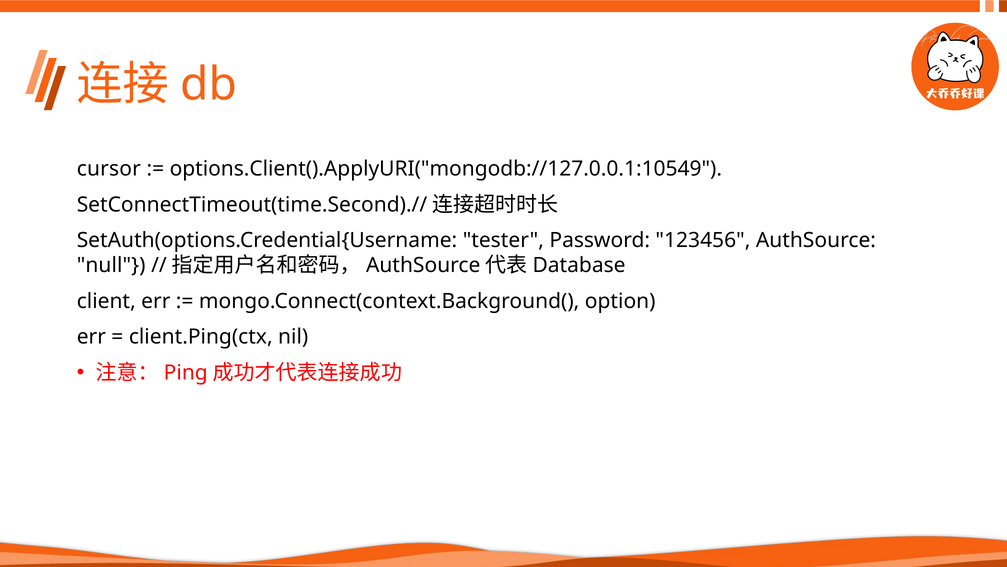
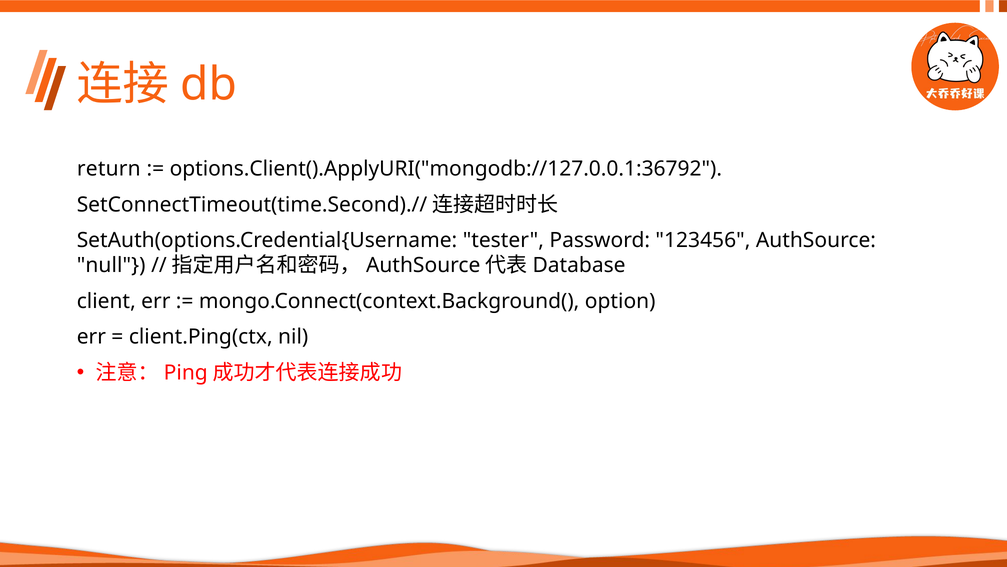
cursor: cursor -> return
options.Client().ApplyURI("mongodb://127.0.0.1:10549: options.Client().ApplyURI("mongodb://127.0.0.1:10549 -> options.Client().ApplyURI("mongodb://127.0.0.1:36792
